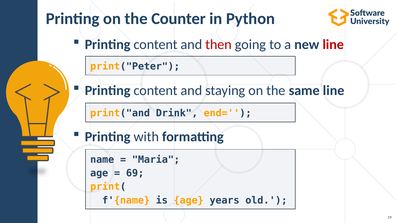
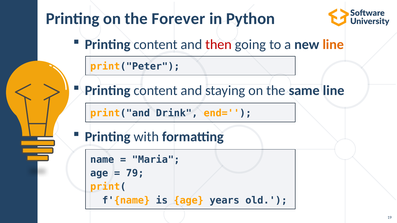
Counter: Counter -> Forever
line at (333, 45) colour: red -> orange
69: 69 -> 79
